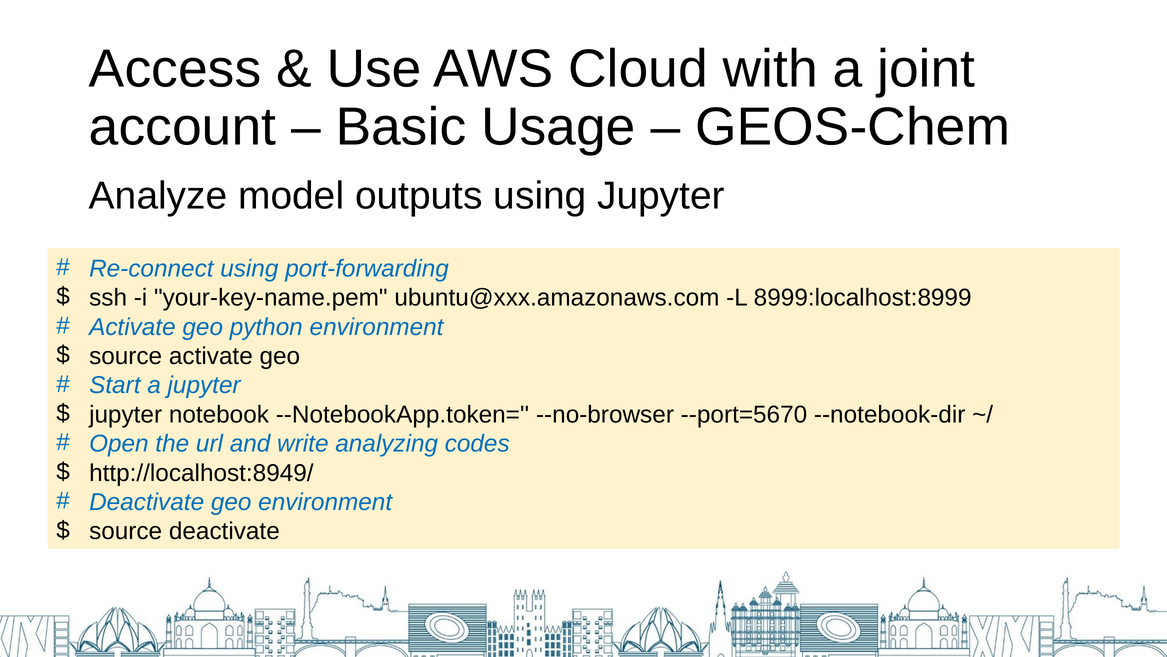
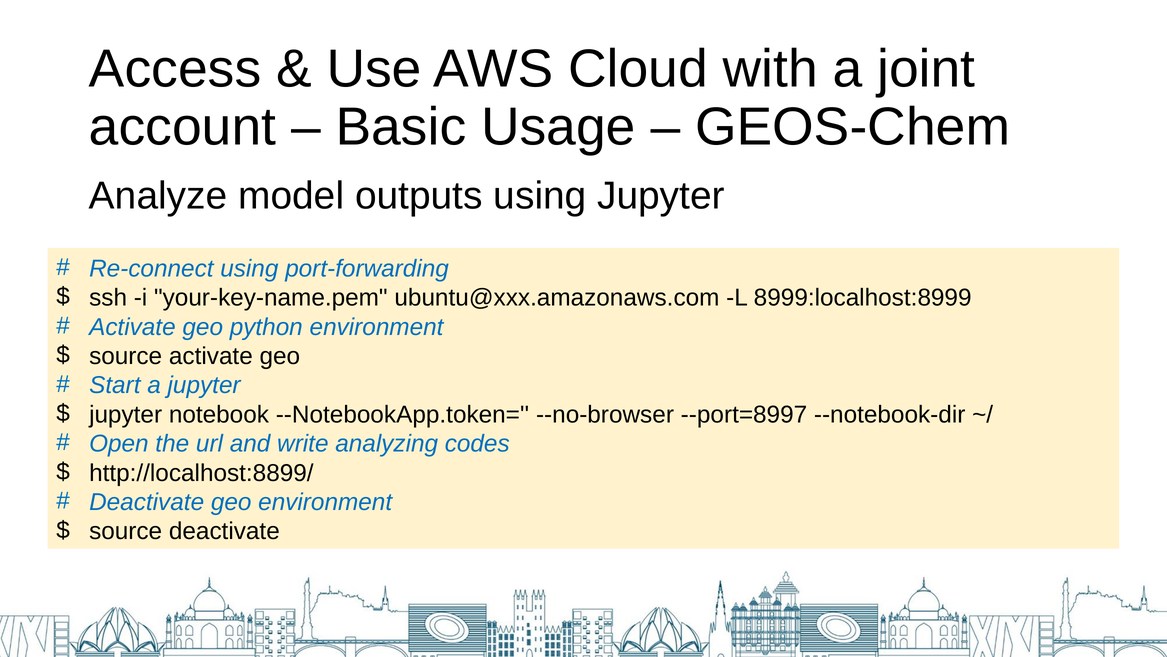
--port=5670: --port=5670 -> --port=8997
http://localhost:8949/: http://localhost:8949/ -> http://localhost:8899/
